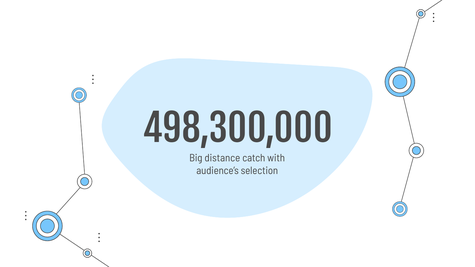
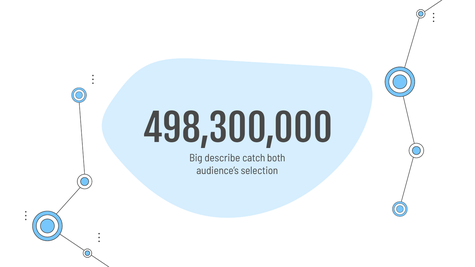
distance: distance -> describe
with: with -> both
